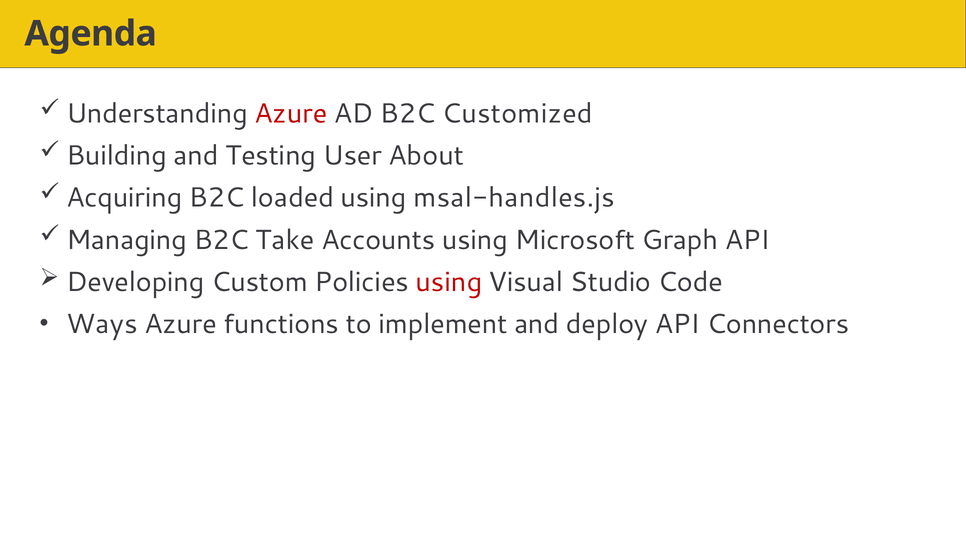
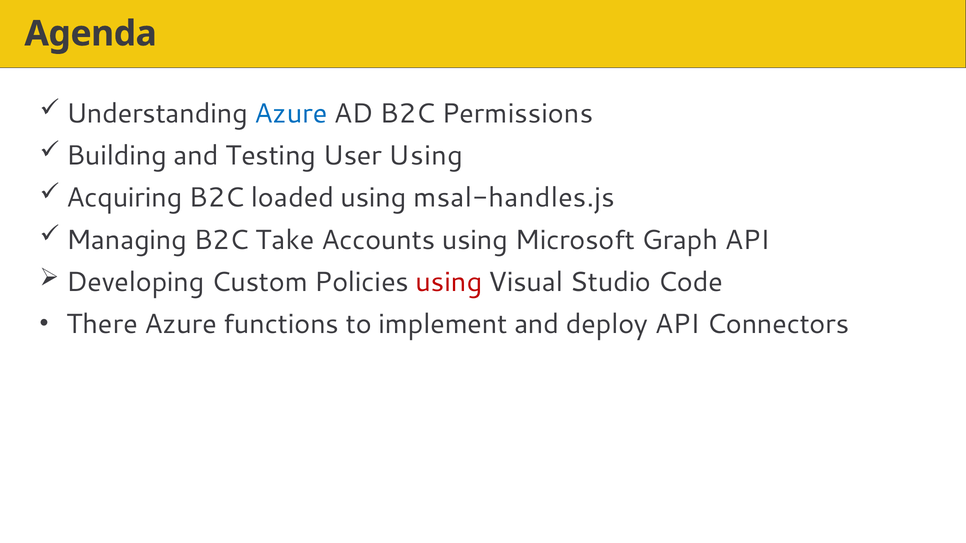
Azure at (291, 114) colour: red -> blue
Customized: Customized -> Permissions
User About: About -> Using
Ways: Ways -> There
